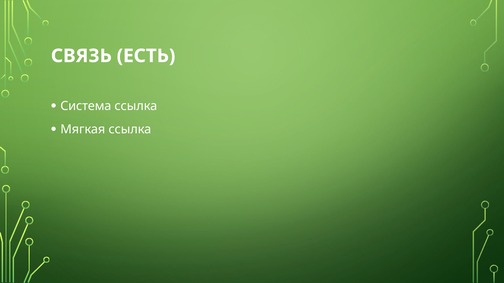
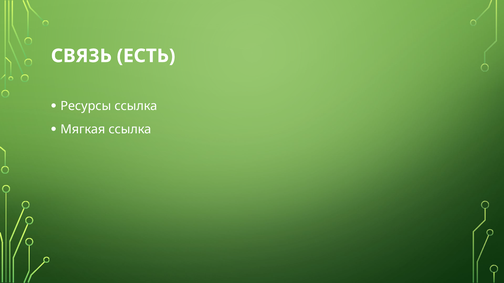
Система: Система -> Ресурсы
